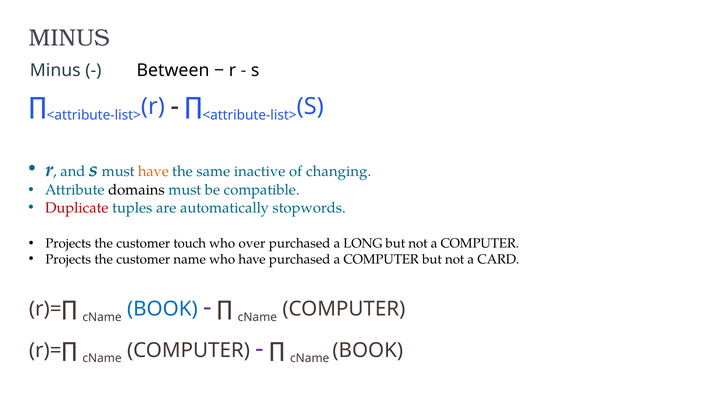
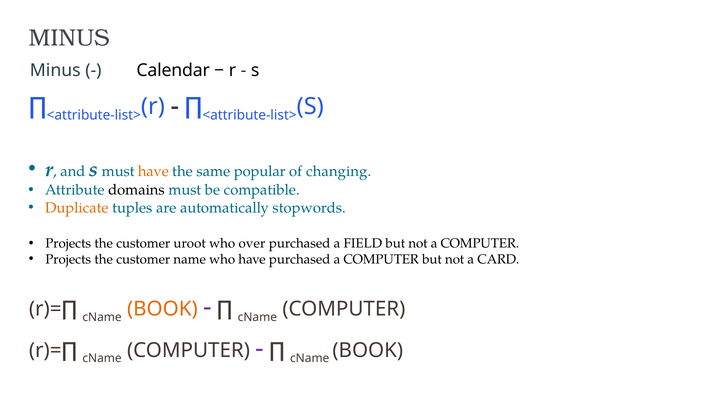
Between: Between -> Calendar
inactive: inactive -> popular
Duplicate colour: red -> orange
touch: touch -> uroot
LONG: LONG -> FIELD
BOOK at (162, 309) colour: blue -> orange
